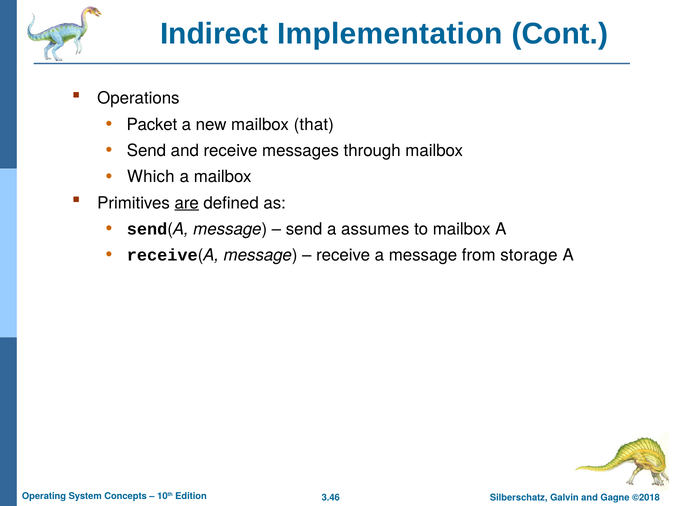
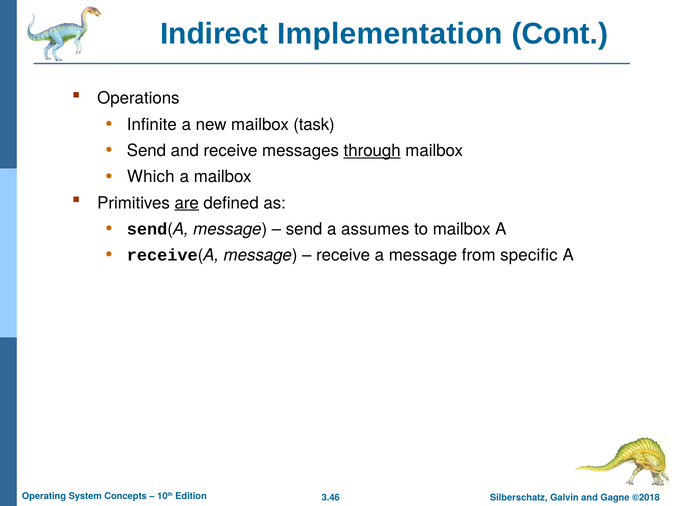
Packet: Packet -> Infinite
that: that -> task
through underline: none -> present
storage: storage -> specific
